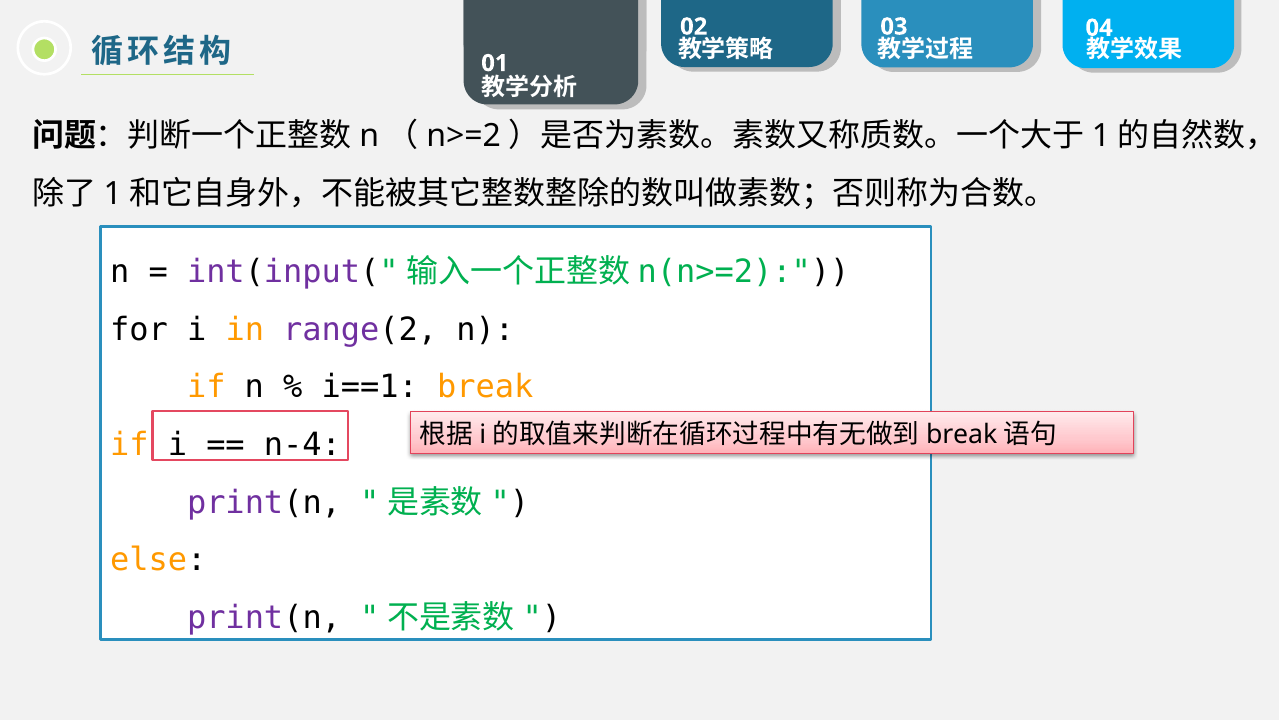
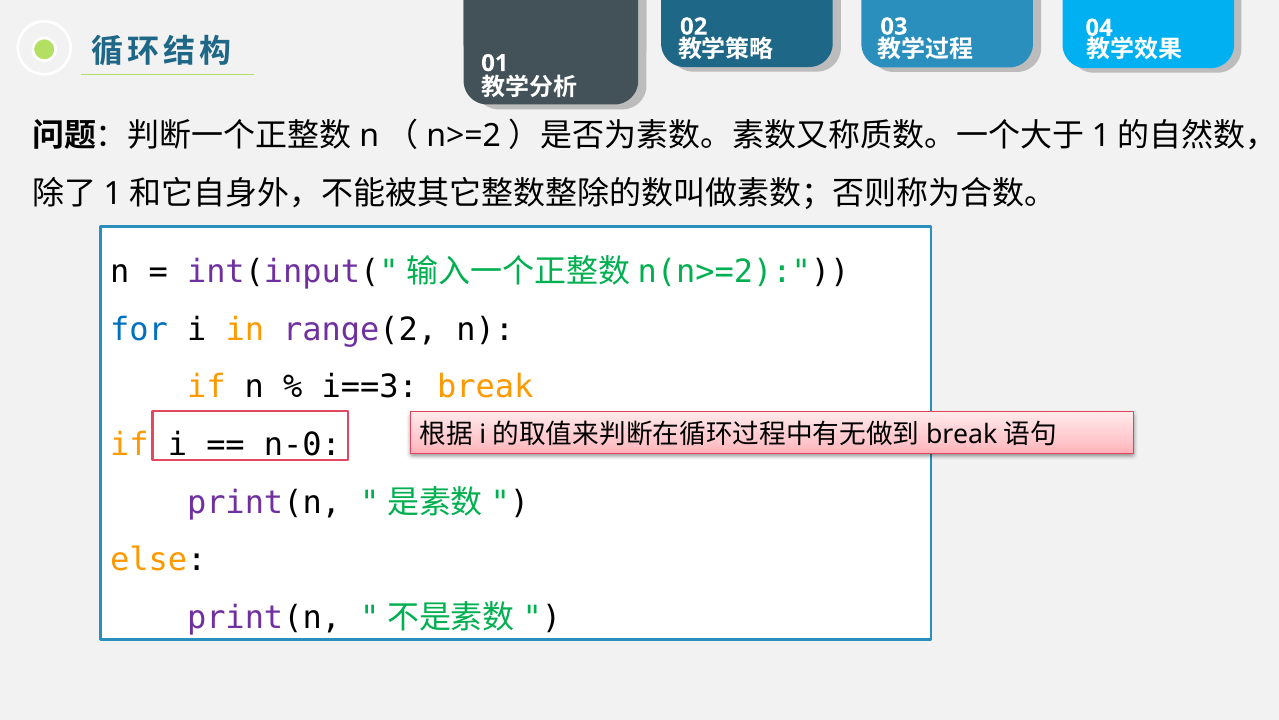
for colour: black -> blue
i==1: i==1 -> i==3
n-4: n-4 -> n-0
